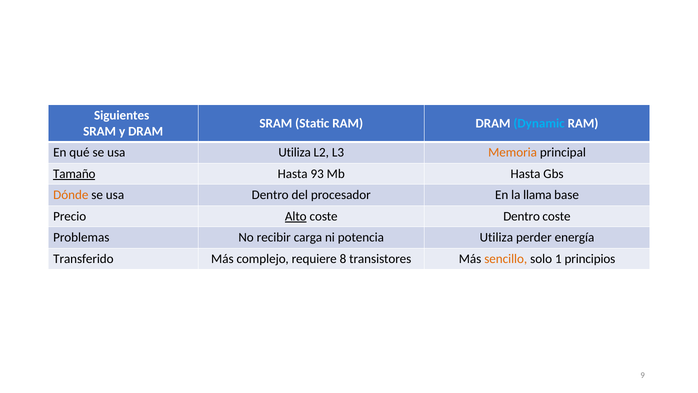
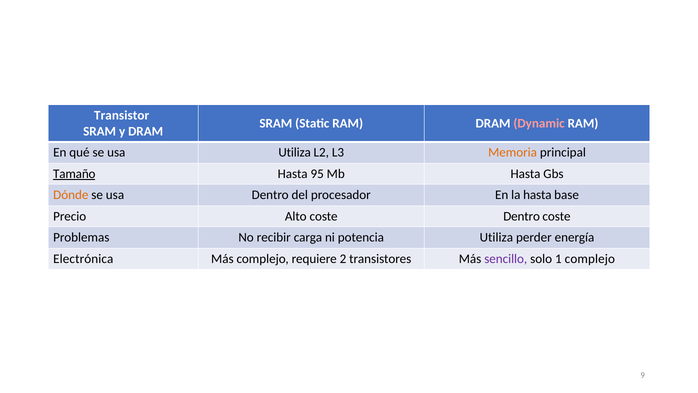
Siguientes: Siguientes -> Transistor
Dynamic colour: light blue -> pink
93: 93 -> 95
la llama: llama -> hasta
Alto underline: present -> none
Transferido: Transferido -> Electrónica
8: 8 -> 2
sencillo colour: orange -> purple
1 principios: principios -> complejo
